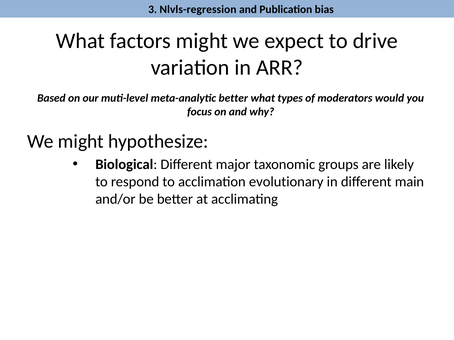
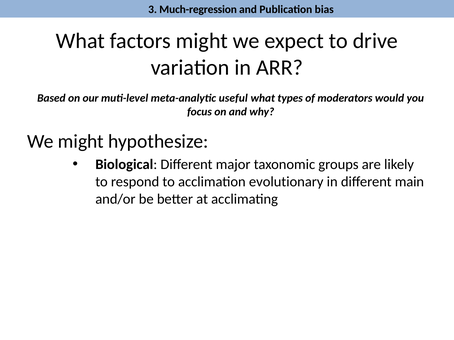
Nlvls-regression: Nlvls-regression -> Much-regression
meta-analytic better: better -> useful
